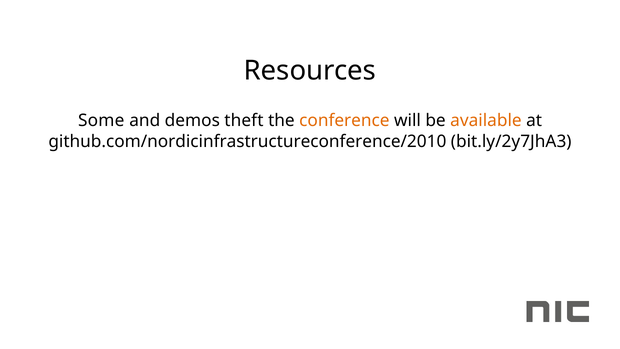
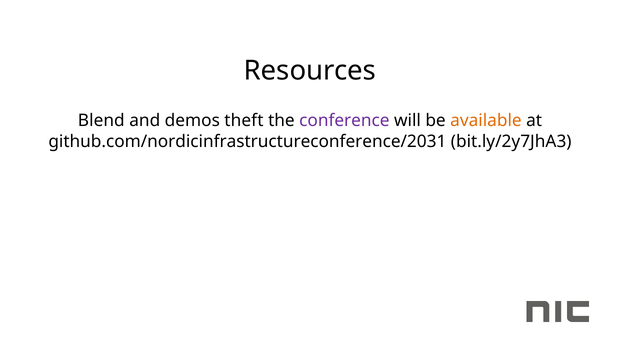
Some: Some -> Blend
conference colour: orange -> purple
github.com/nordicinfrastructureconference/2010: github.com/nordicinfrastructureconference/2010 -> github.com/nordicinfrastructureconference/2031
